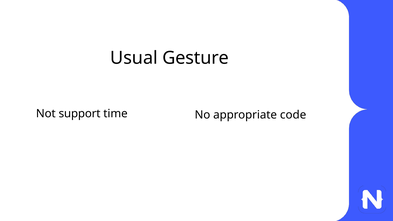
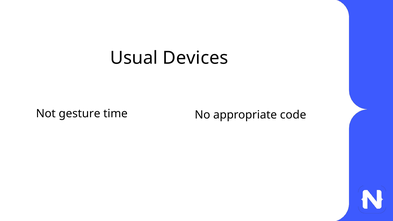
Gesture: Gesture -> Devices
support: support -> gesture
